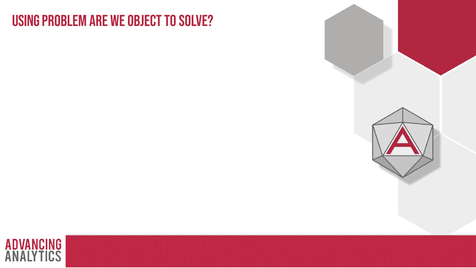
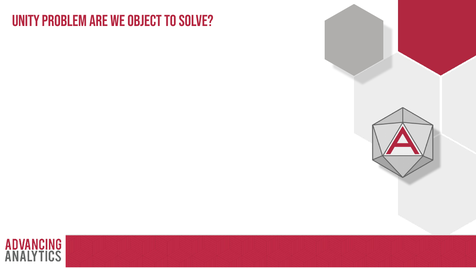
Using: Using -> Unity
